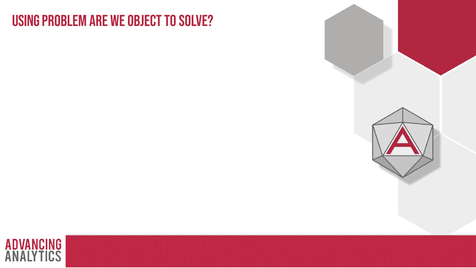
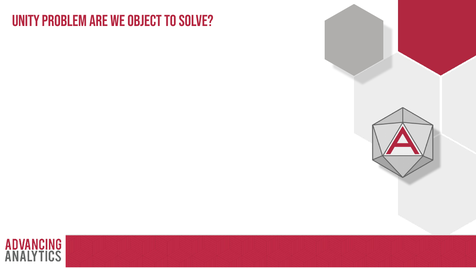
Using: Using -> Unity
